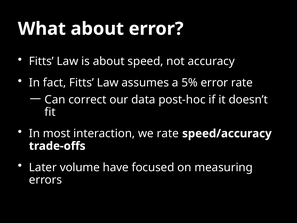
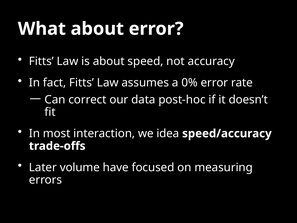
5%: 5% -> 0%
we rate: rate -> idea
